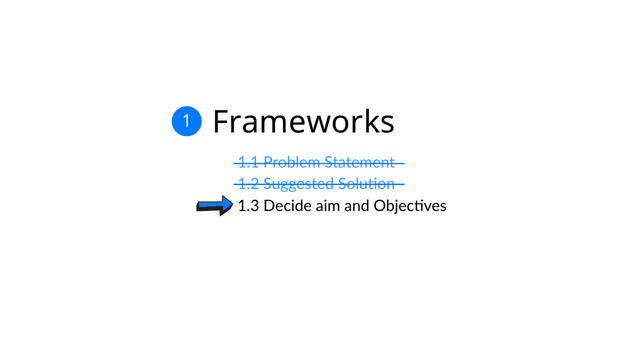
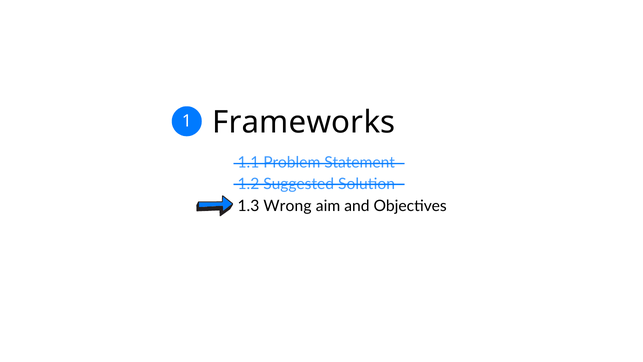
Decide: Decide -> Wrong
